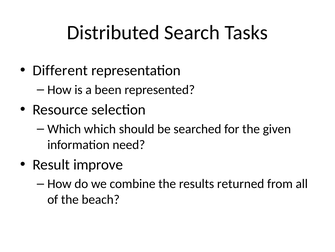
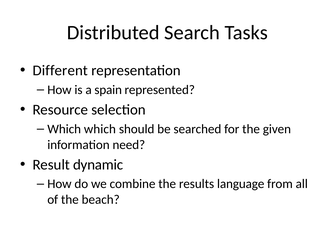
been: been -> spain
improve: improve -> dynamic
returned: returned -> language
